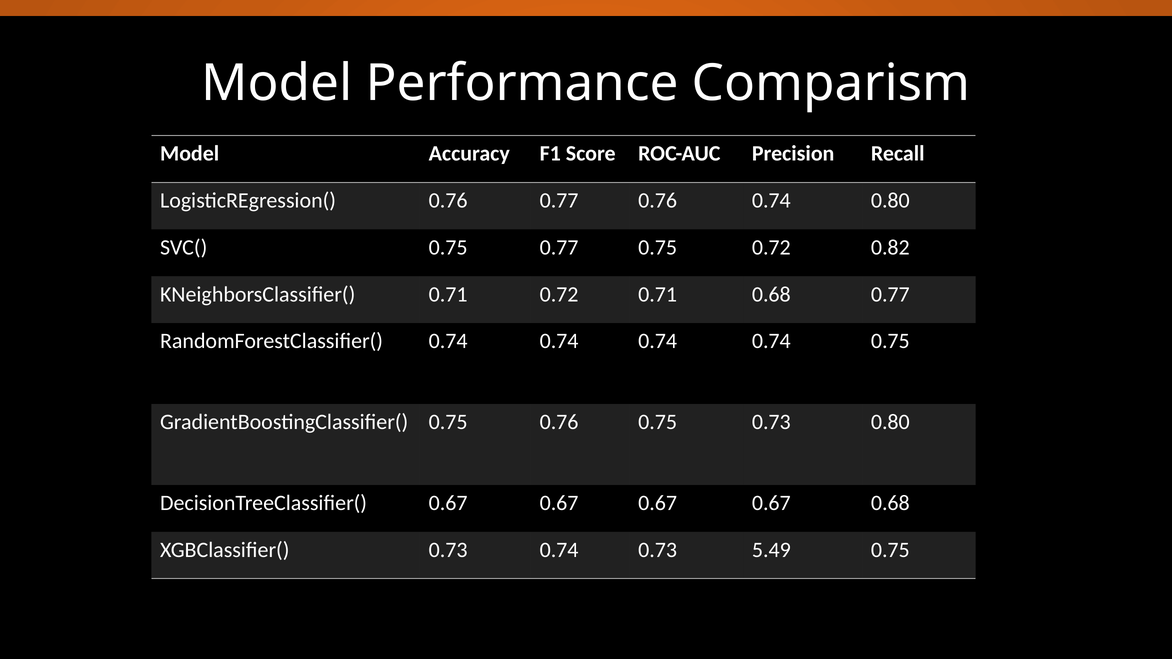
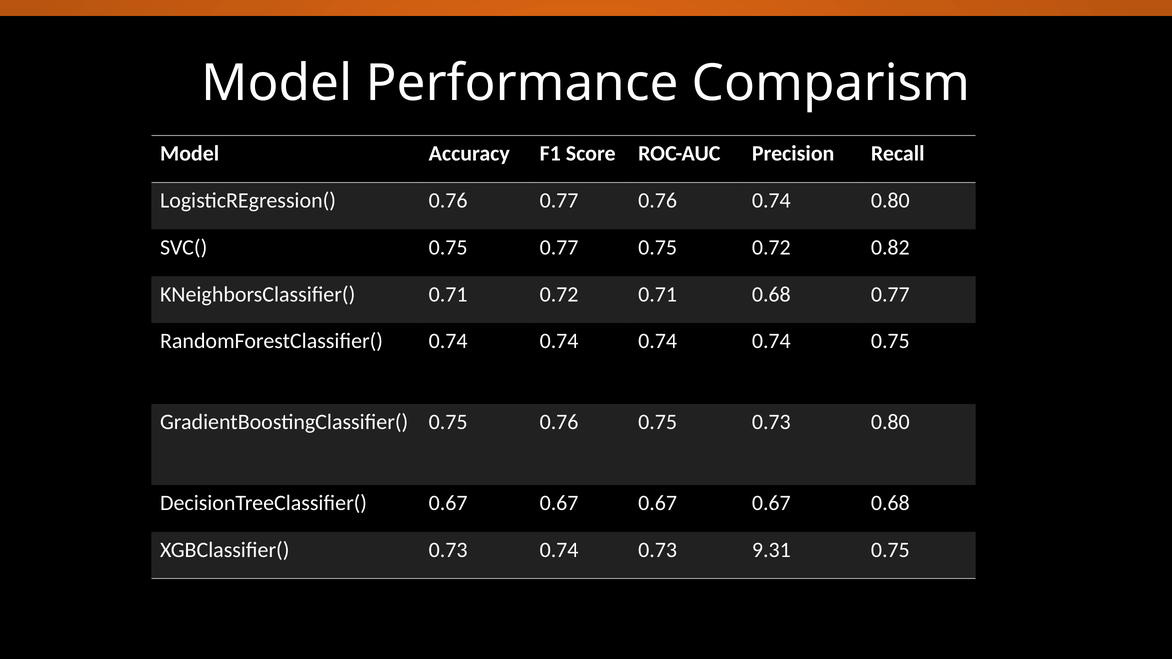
5.49: 5.49 -> 9.31
